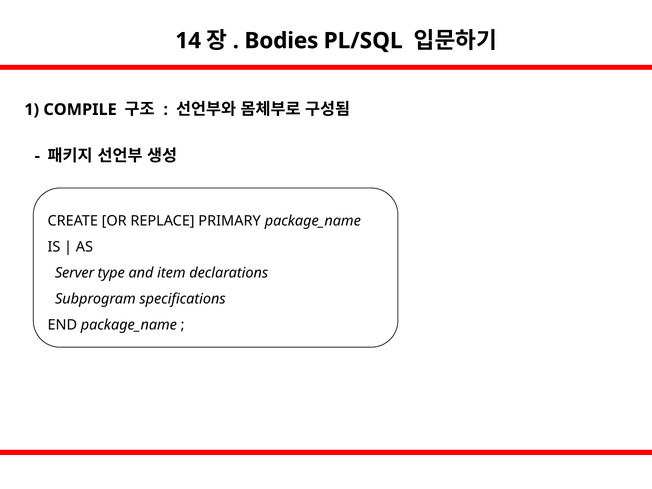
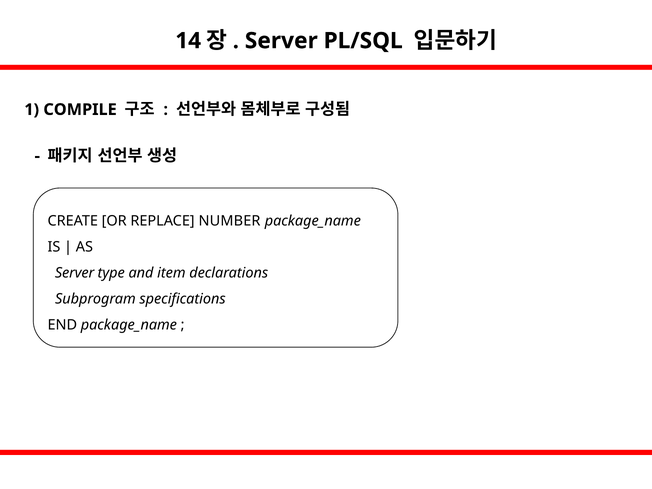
Bodies at (281, 41): Bodies -> Server
PRIMARY: PRIMARY -> NUMBER
